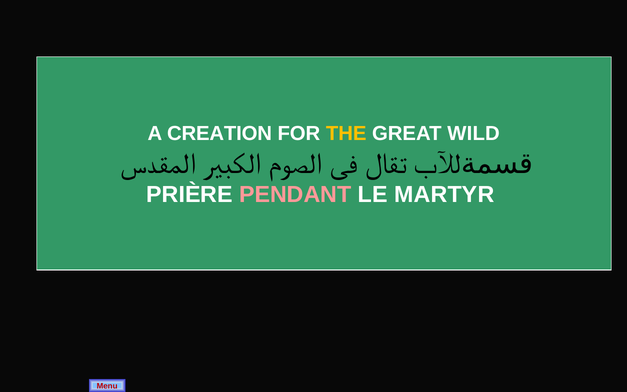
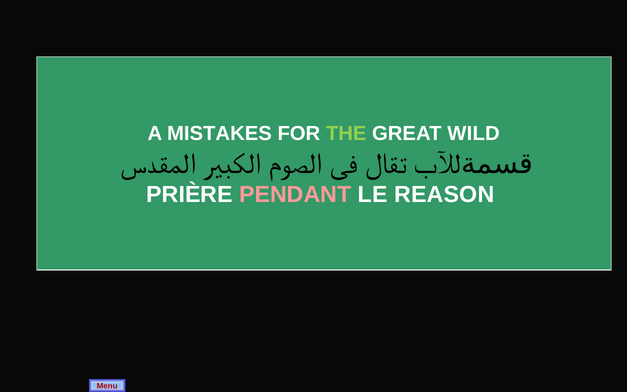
CREATION: CREATION -> MISTAKES
THE colour: yellow -> light green
MARTYR: MARTYR -> REASON
